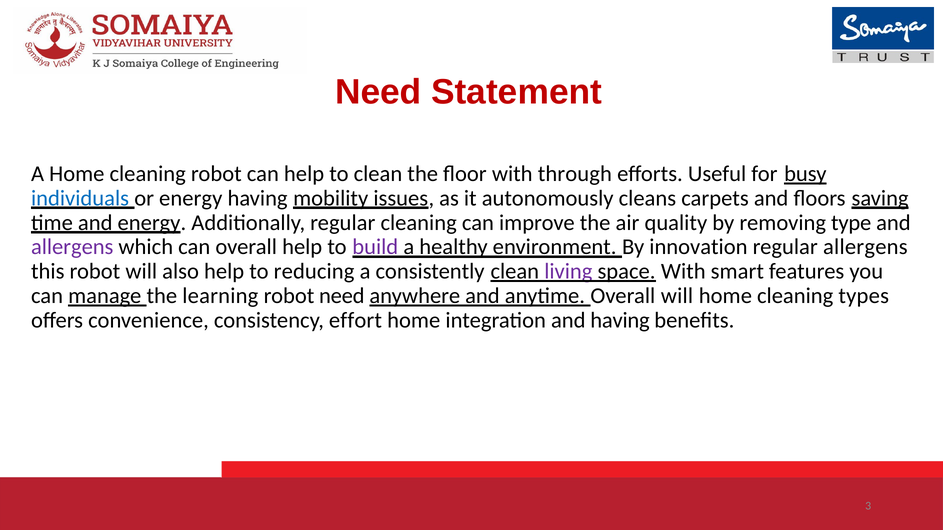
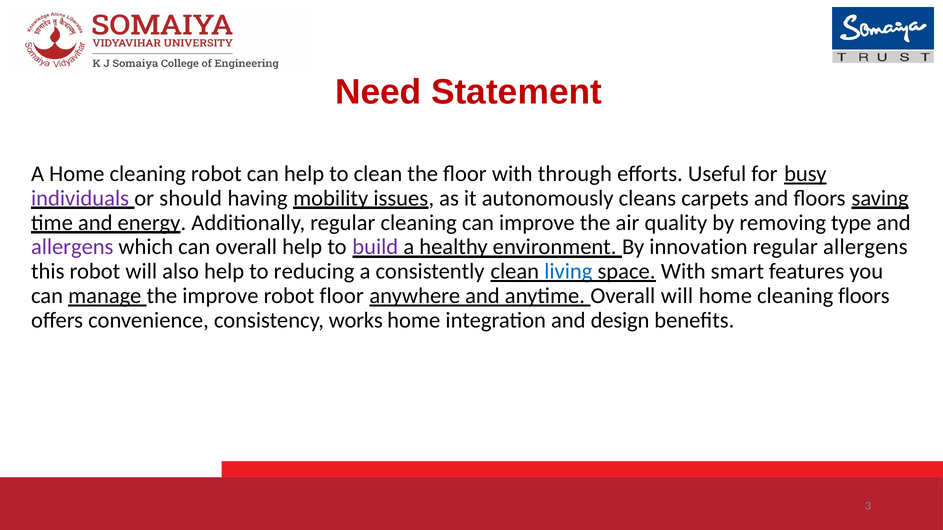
individuals colour: blue -> purple
or energy: energy -> should
living colour: purple -> blue
the learning: learning -> improve
robot need: need -> floor
cleaning types: types -> floors
effort: effort -> works
and having: having -> design
